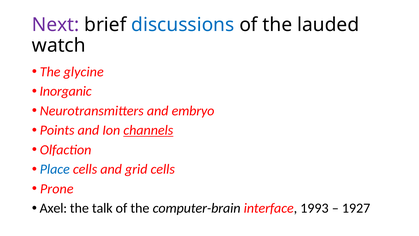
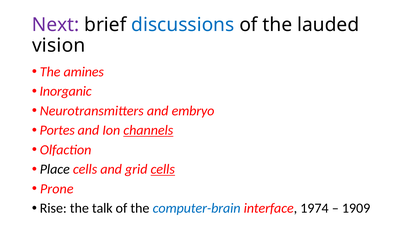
watch: watch -> vision
glycine: glycine -> amines
Points: Points -> Portes
Place colour: blue -> black
cells at (163, 169) underline: none -> present
Axel: Axel -> Rise
computer-brain colour: black -> blue
1993: 1993 -> 1974
1927: 1927 -> 1909
